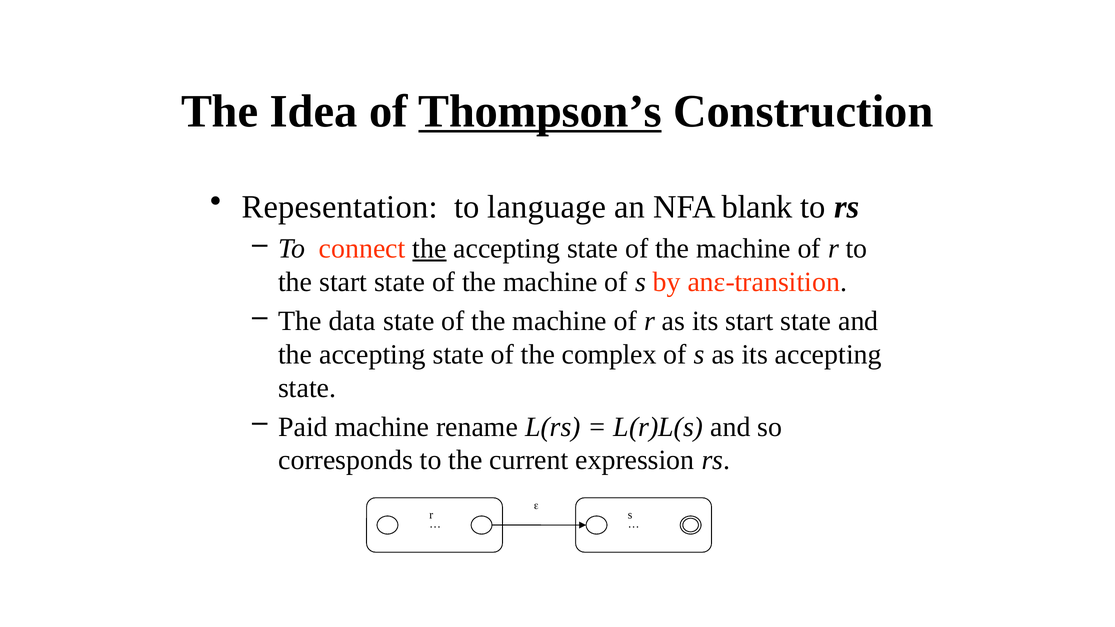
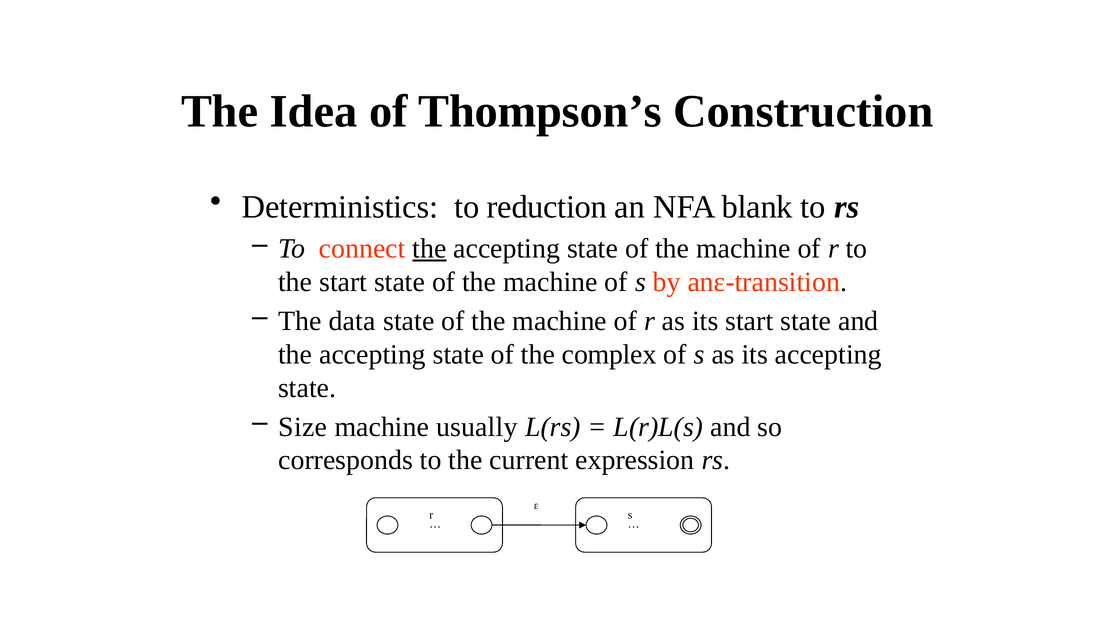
Thompson’s underline: present -> none
Repesentation: Repesentation -> Deterministics
language: language -> reduction
Paid: Paid -> Size
rename: rename -> usually
